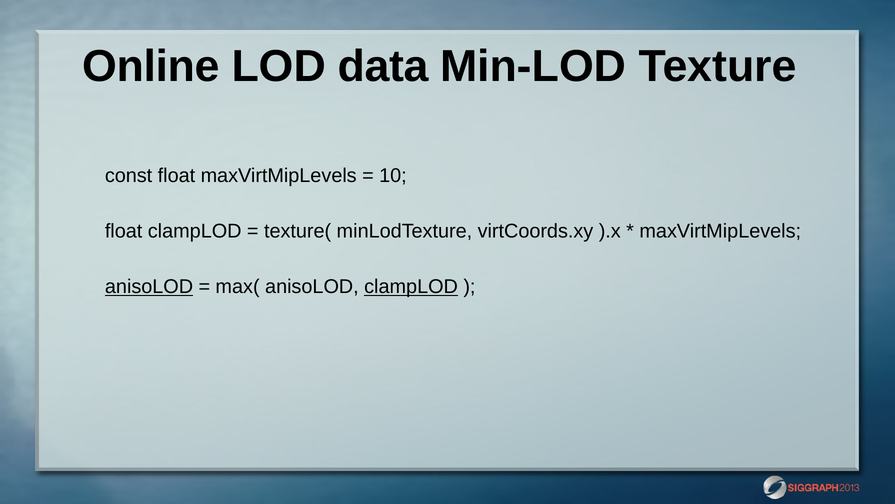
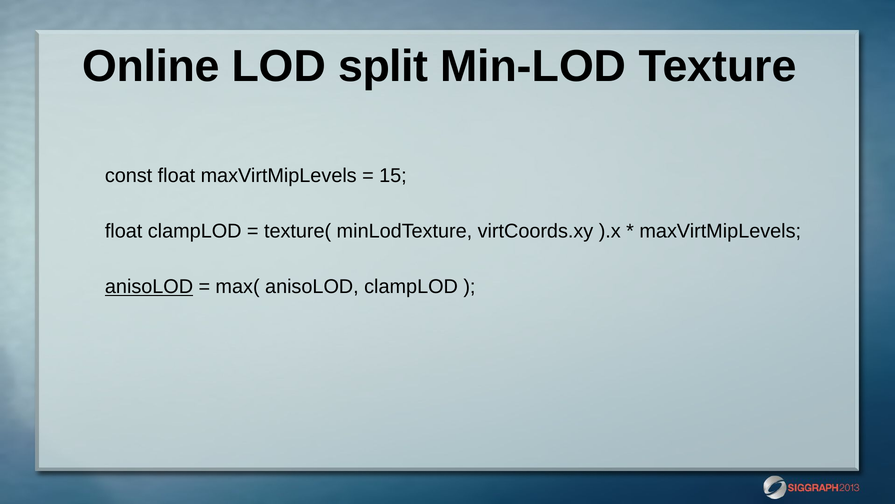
data: data -> split
10: 10 -> 15
clampLOD at (411, 287) underline: present -> none
